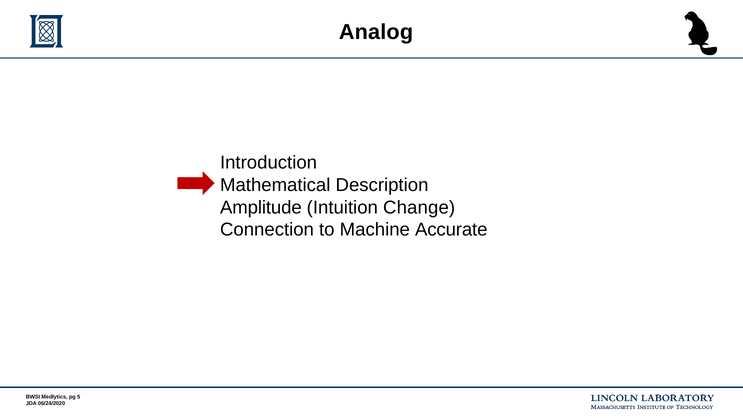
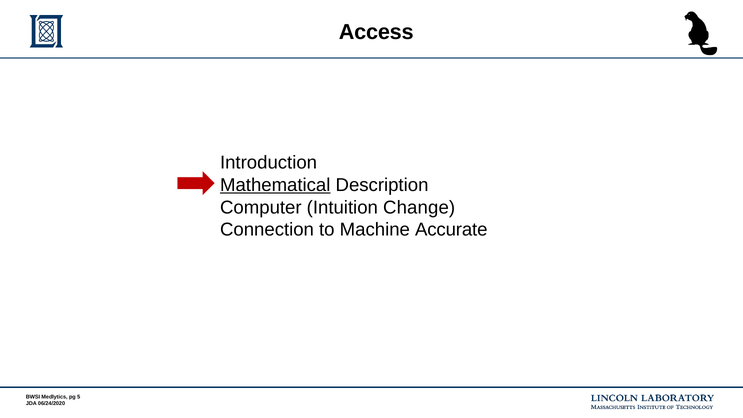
Analog: Analog -> Access
Mathematical underline: none -> present
Amplitude: Amplitude -> Computer
